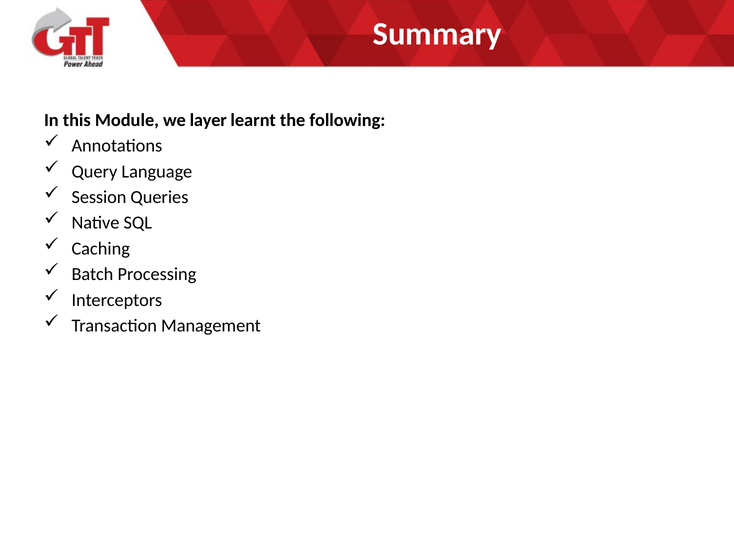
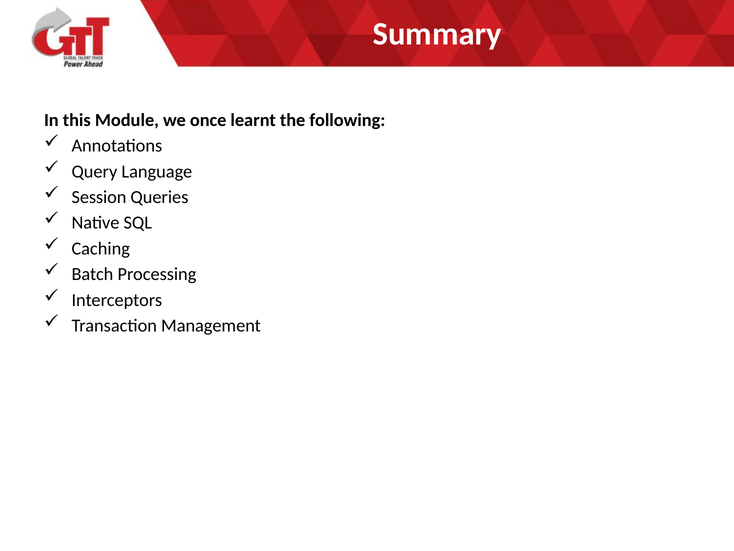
layer: layer -> once
